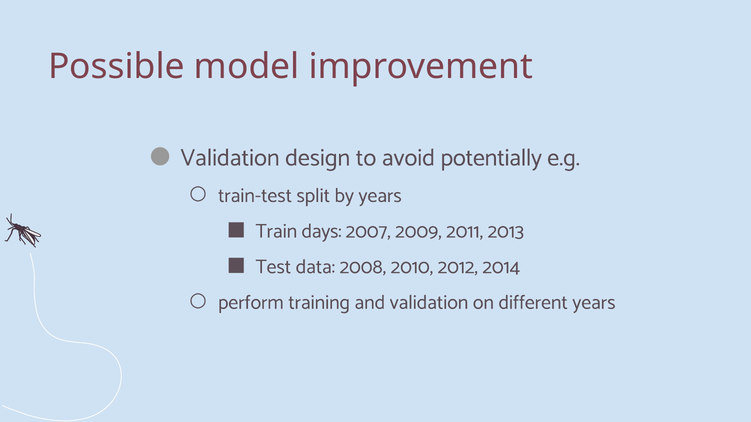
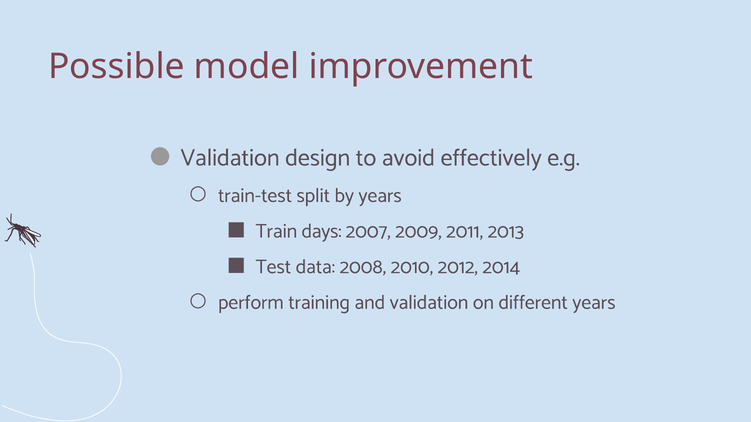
potentially: potentially -> effectively
